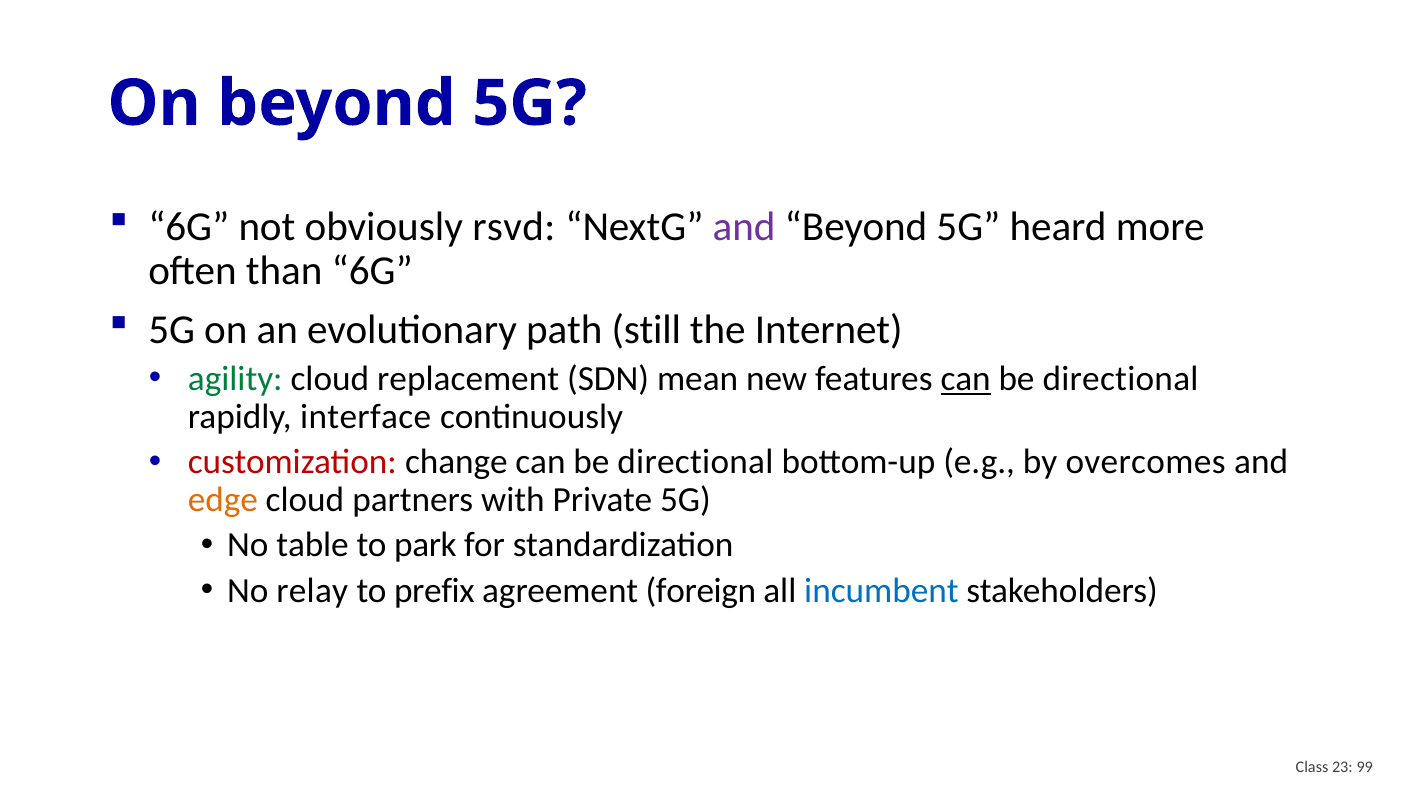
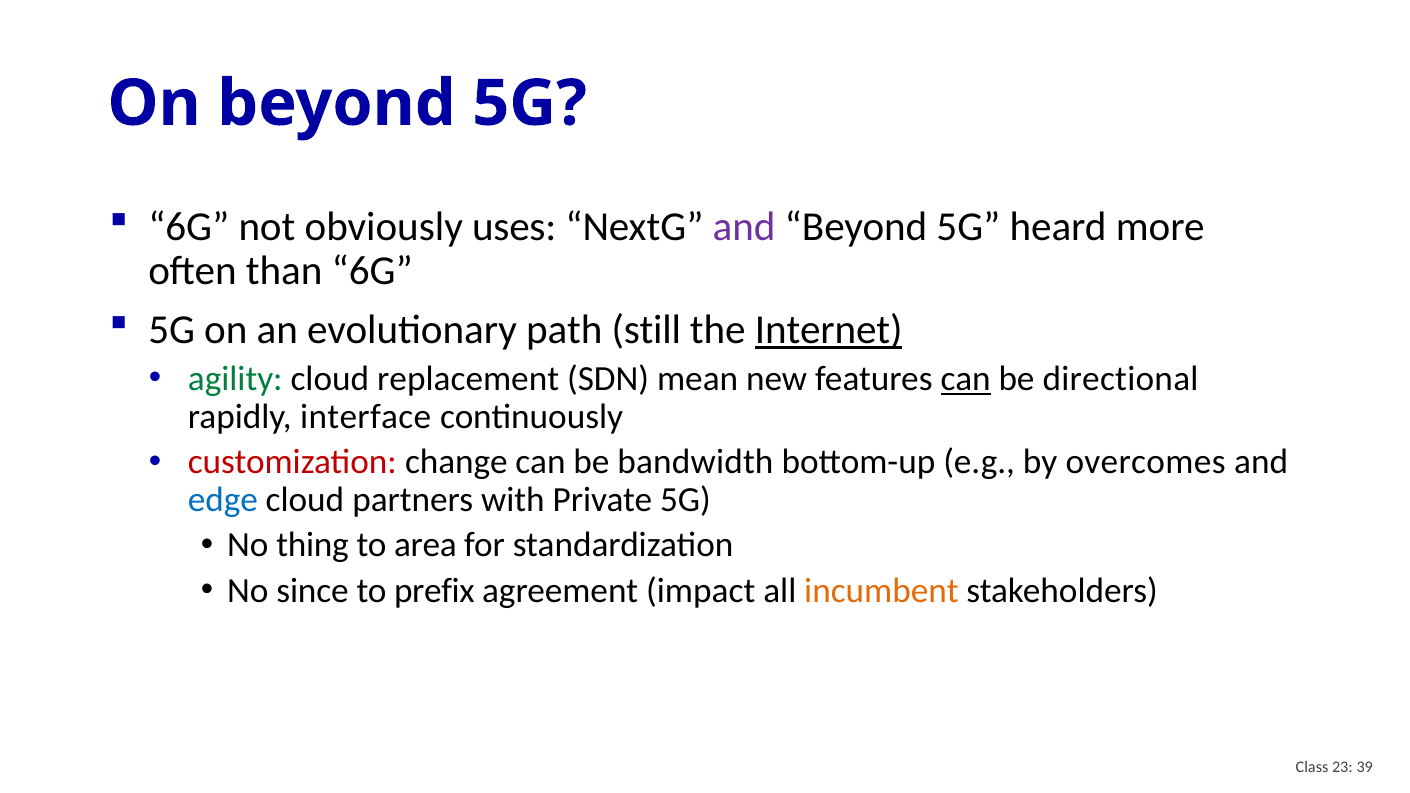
rsvd: rsvd -> uses
Internet underline: none -> present
change can be directional: directional -> bandwidth
edge colour: orange -> blue
table: table -> thing
park: park -> area
relay: relay -> since
foreign: foreign -> impact
incumbent colour: blue -> orange
99: 99 -> 39
